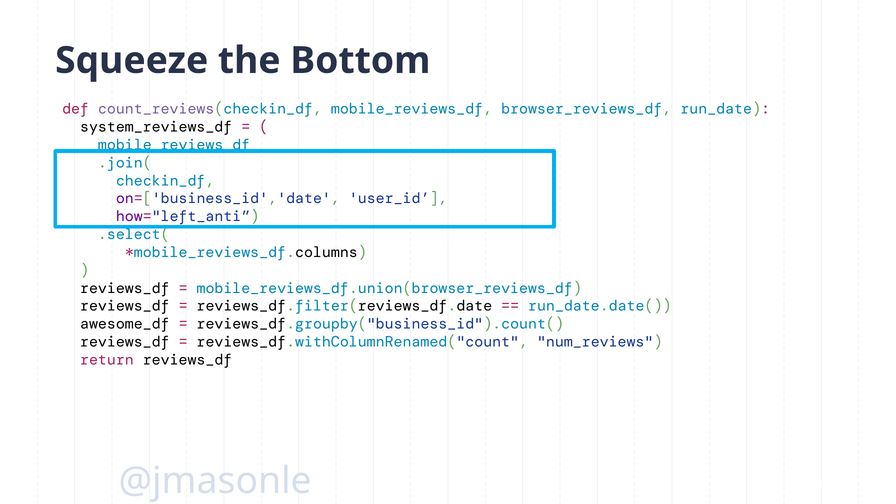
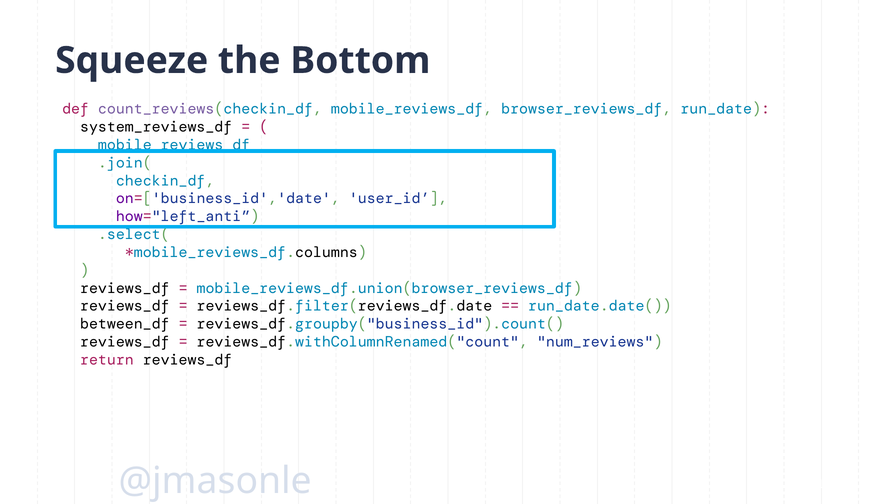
awesome_df: awesome_df -> between_df
